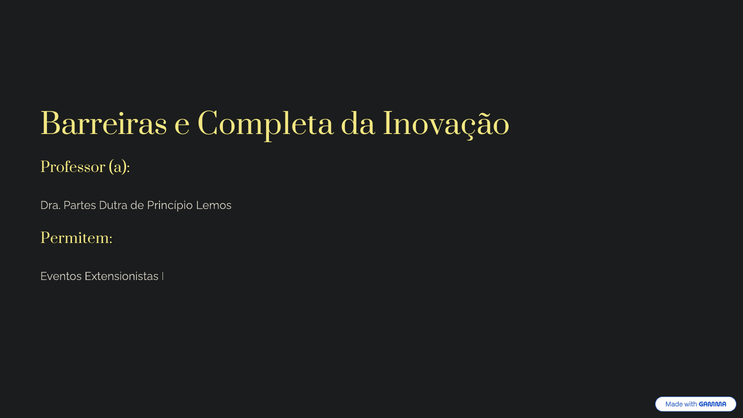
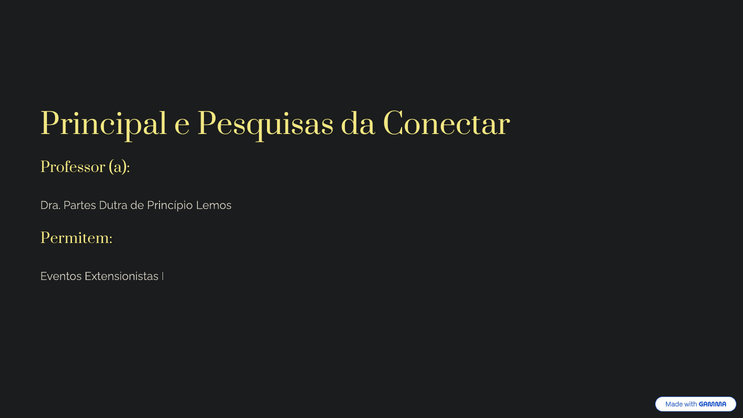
Barreiras: Barreiras -> Principal
Completa: Completa -> Pesquisas
Inovação: Inovação -> Conectar
